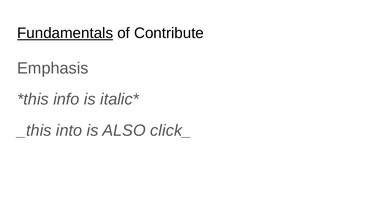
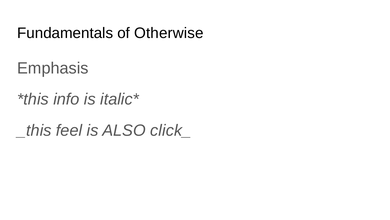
Fundamentals underline: present -> none
Contribute: Contribute -> Otherwise
into: into -> feel
